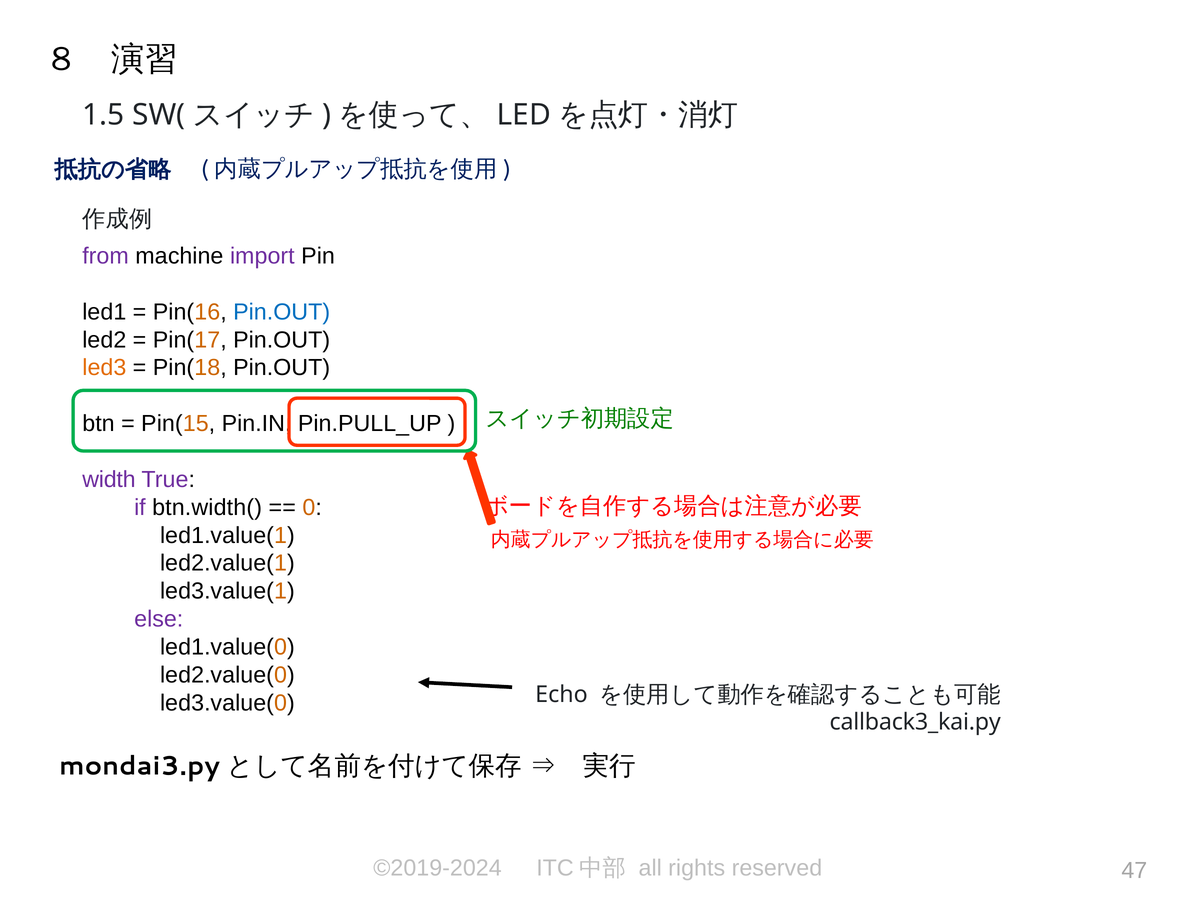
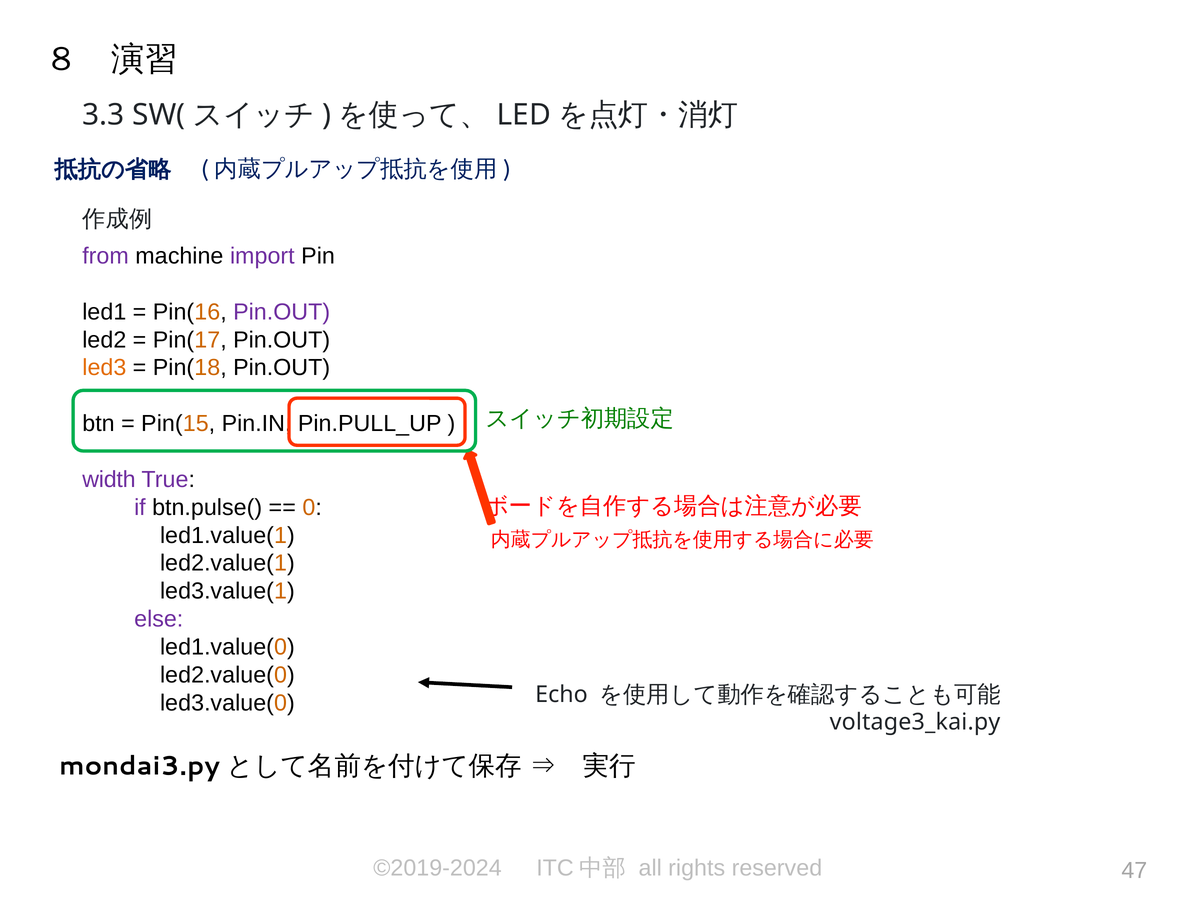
1.5: 1.5 -> 3.3
Pin.OUT at (282, 312) colour: blue -> purple
btn.width(: btn.width( -> btn.pulse(
callback3_kai.py: callback3_kai.py -> voltage3_kai.py
